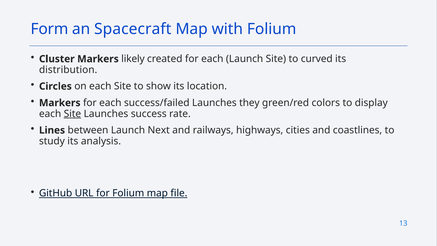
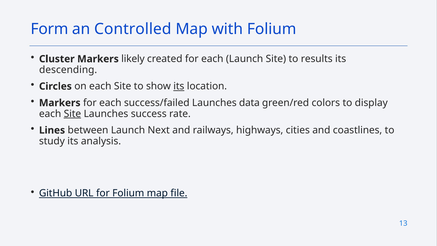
Spacecraft: Spacecraft -> Controlled
curved: curved -> results
distribution: distribution -> descending
its at (179, 86) underline: none -> present
they: they -> data
